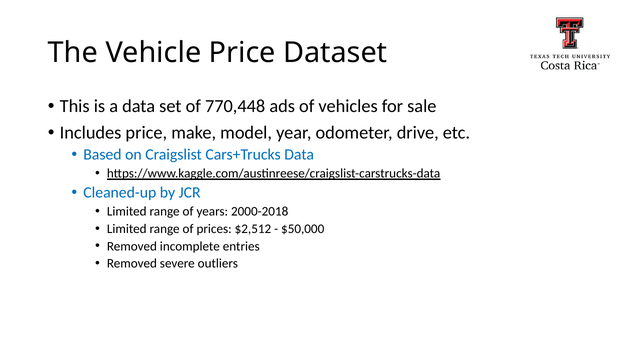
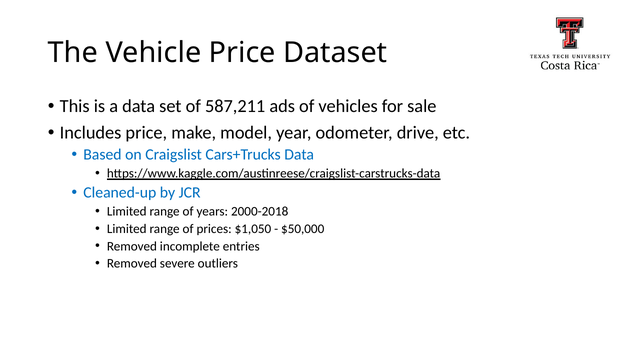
770,448: 770,448 -> 587,211
$2,512: $2,512 -> $1,050
